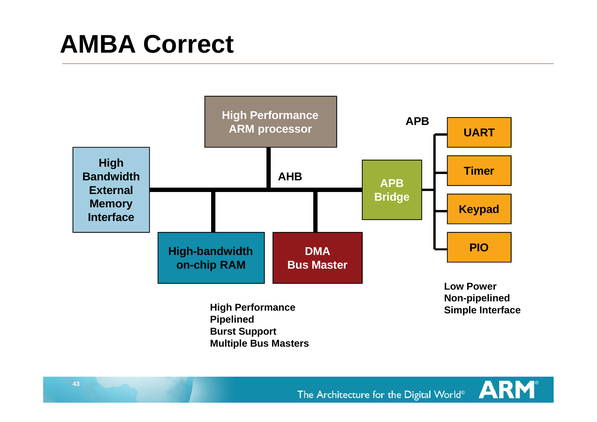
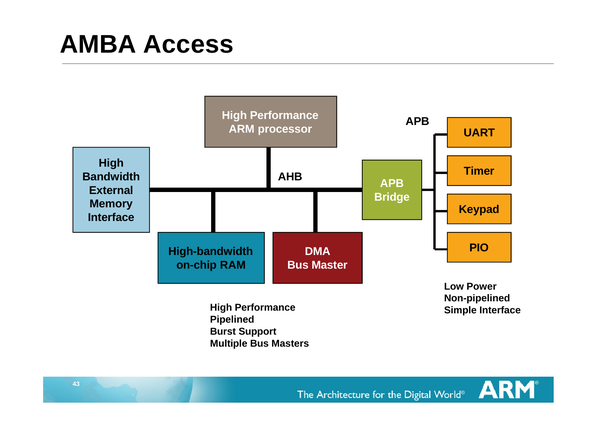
Correct: Correct -> Access
